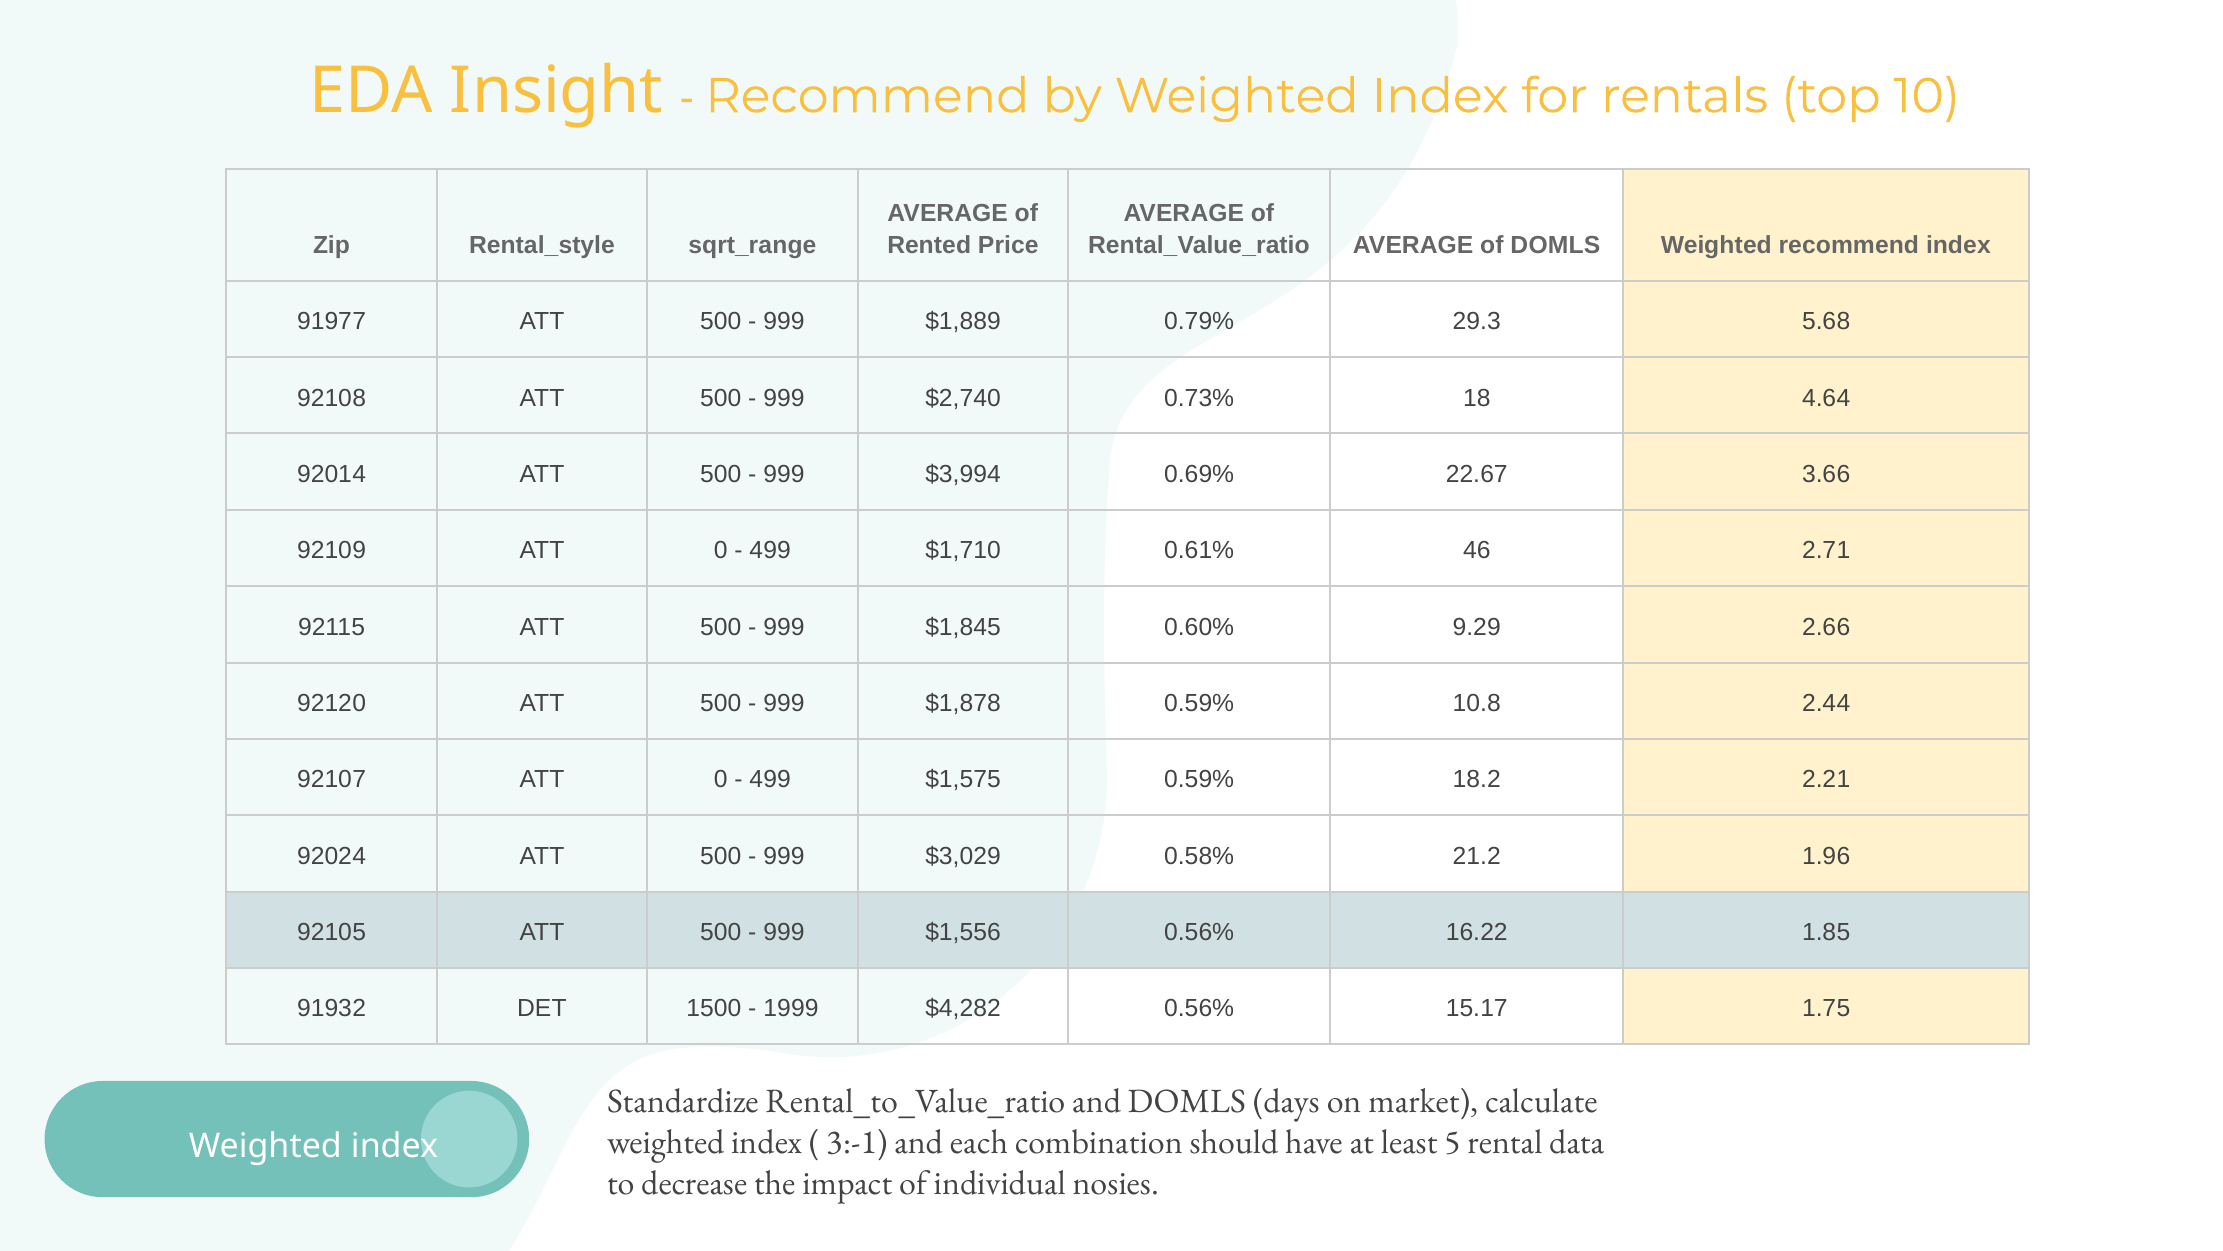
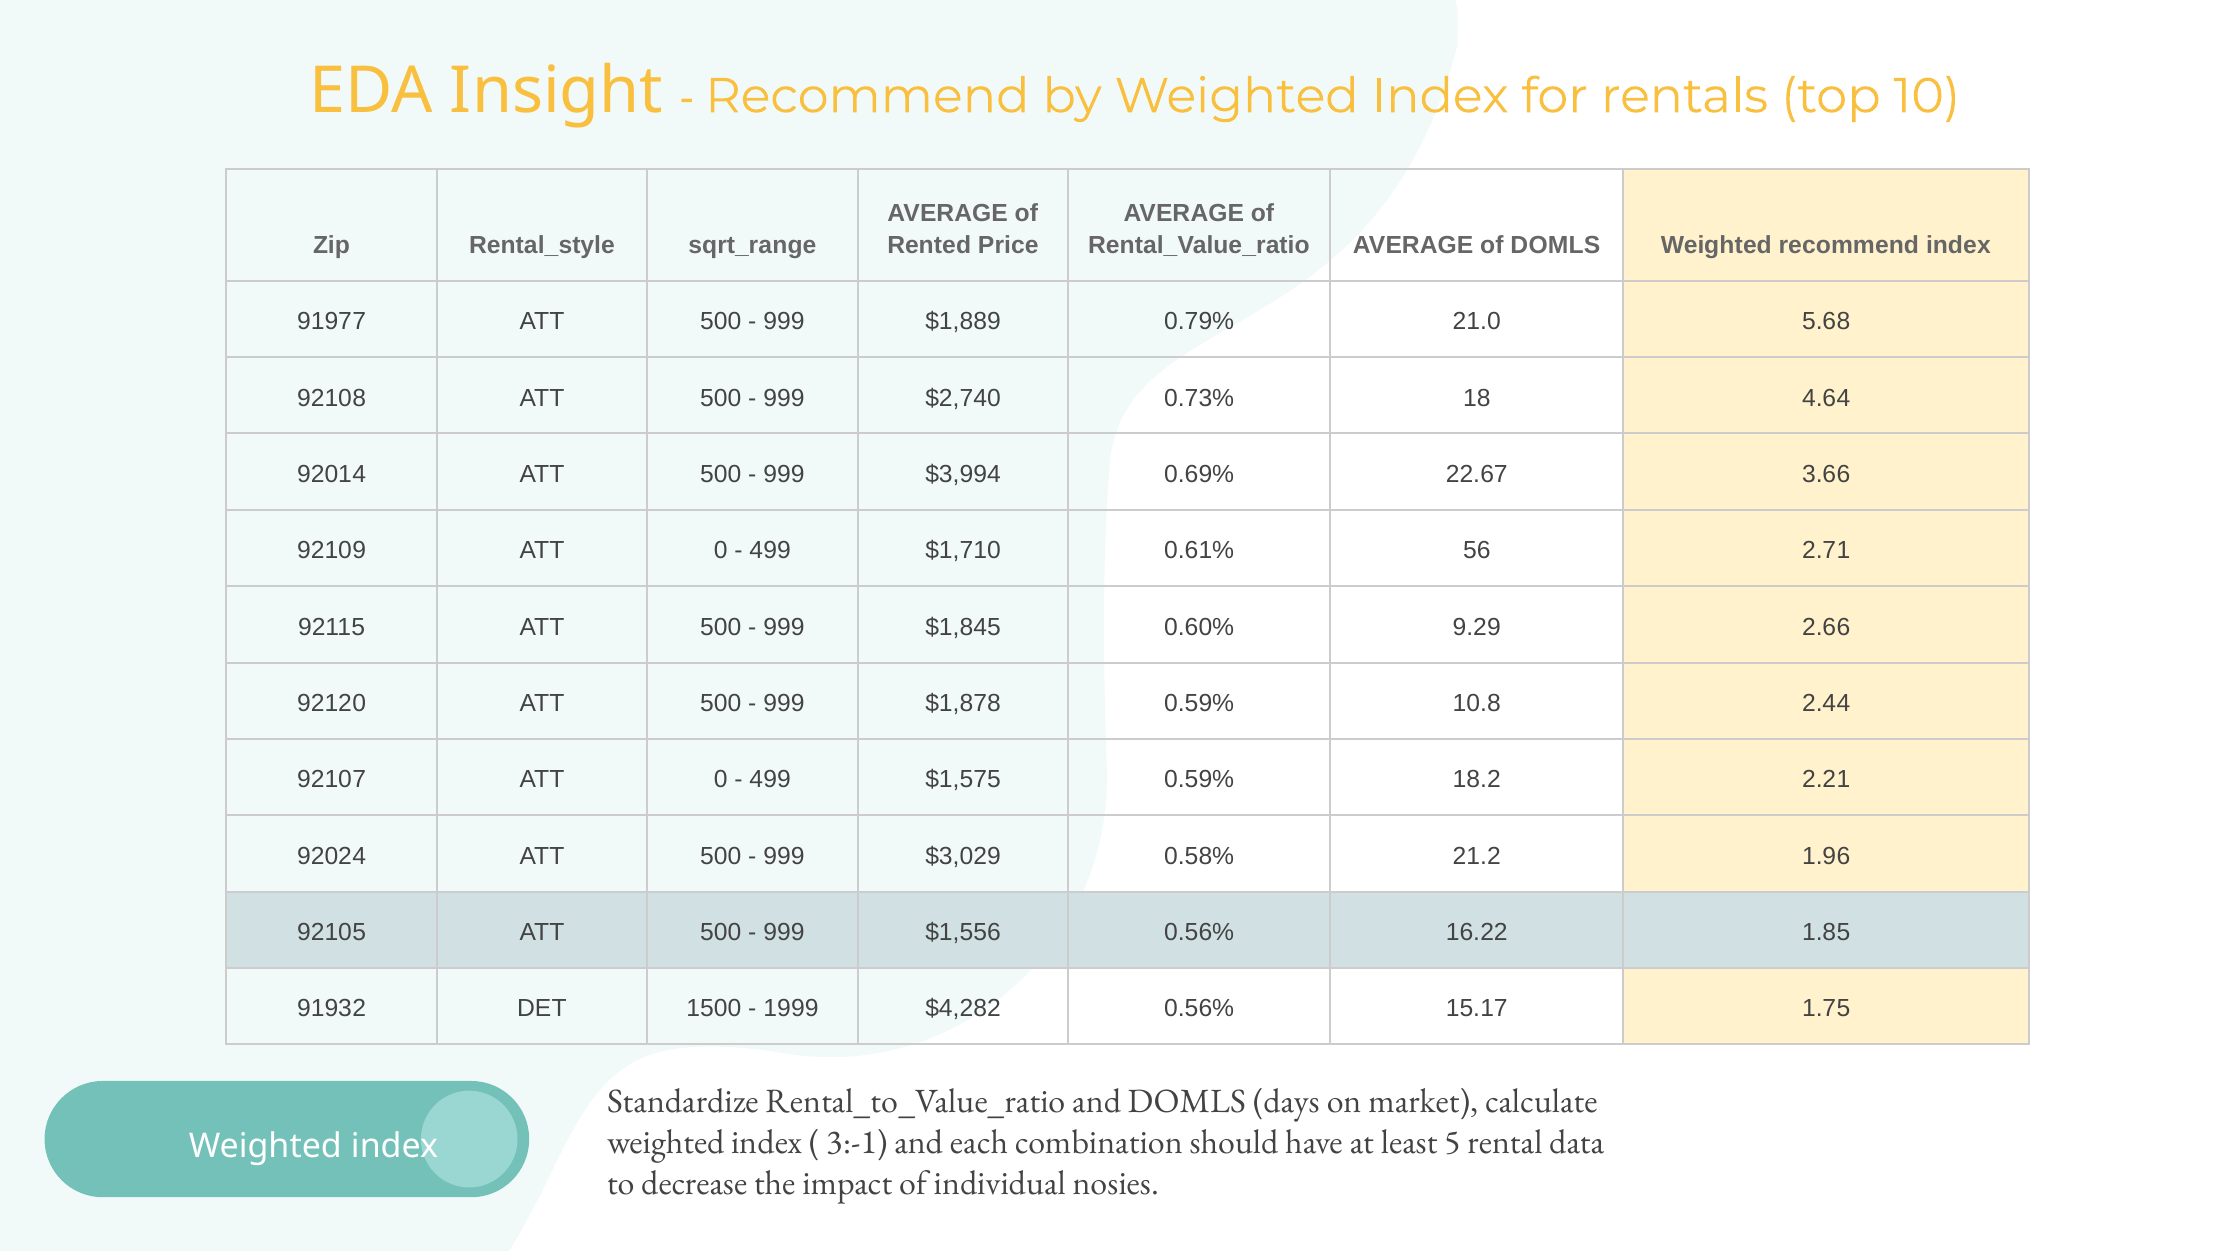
29.3: 29.3 -> 21.0
46: 46 -> 56
